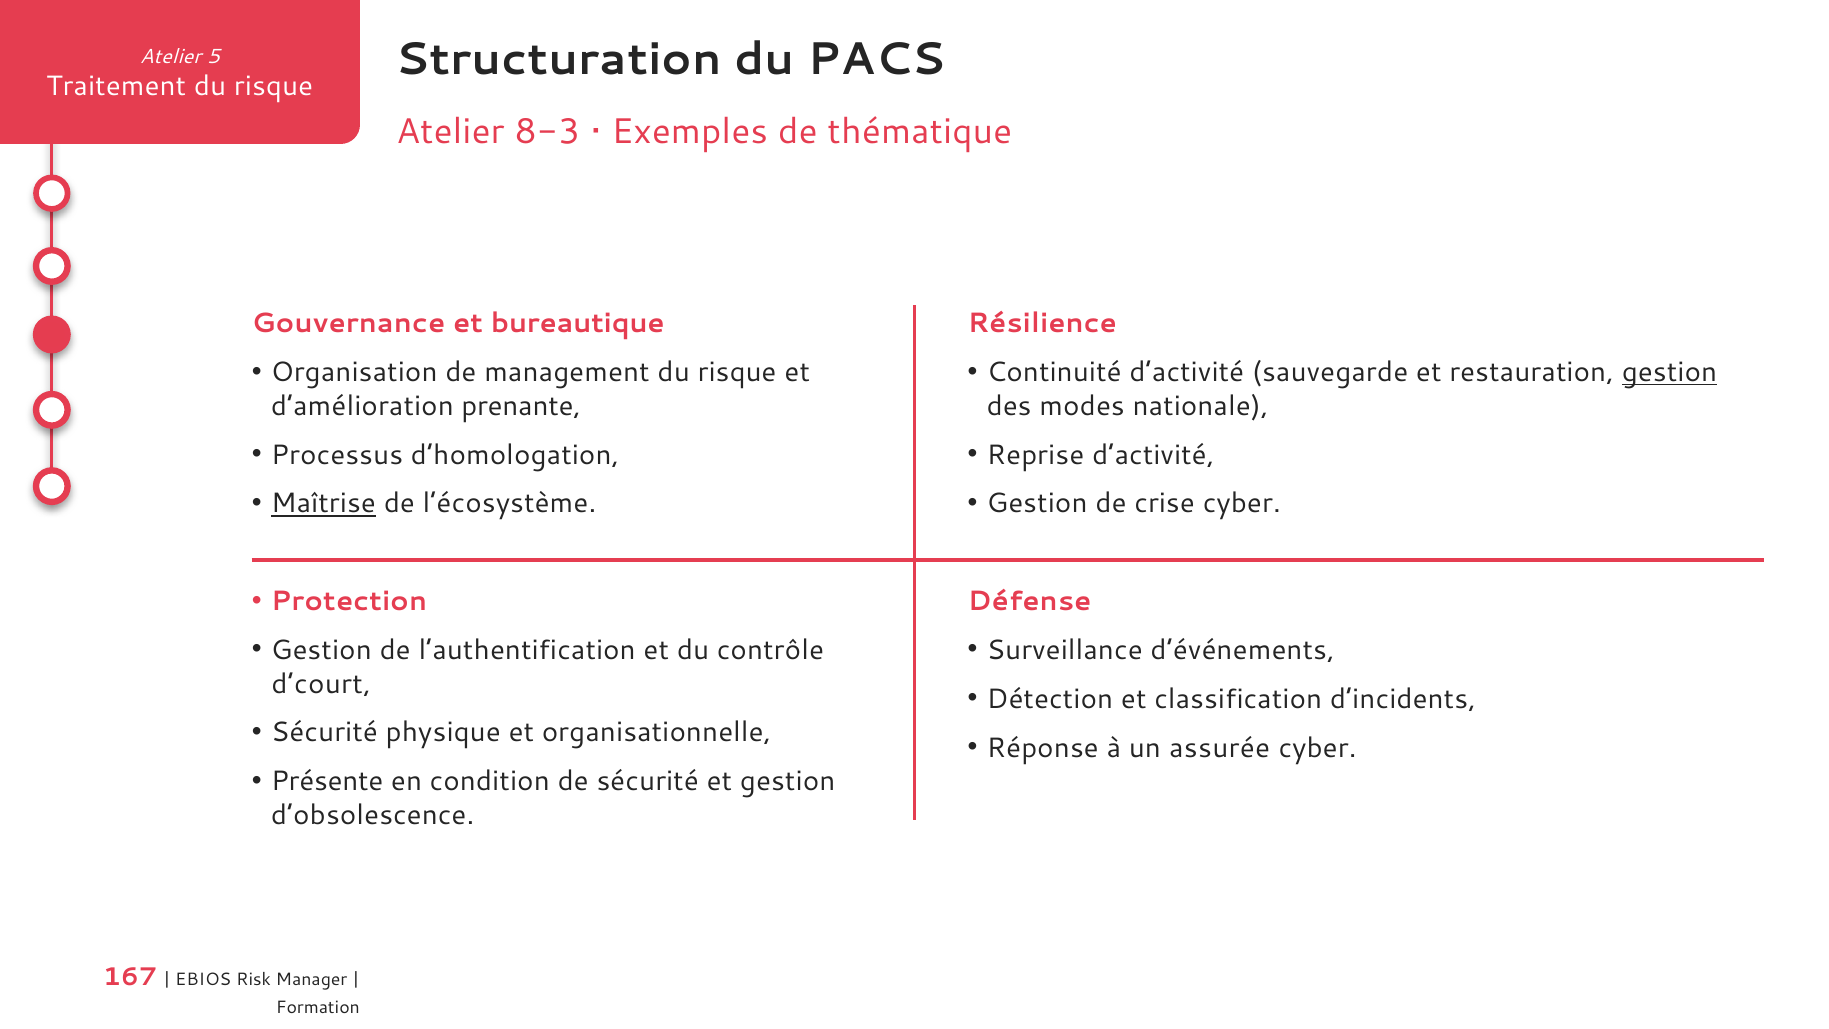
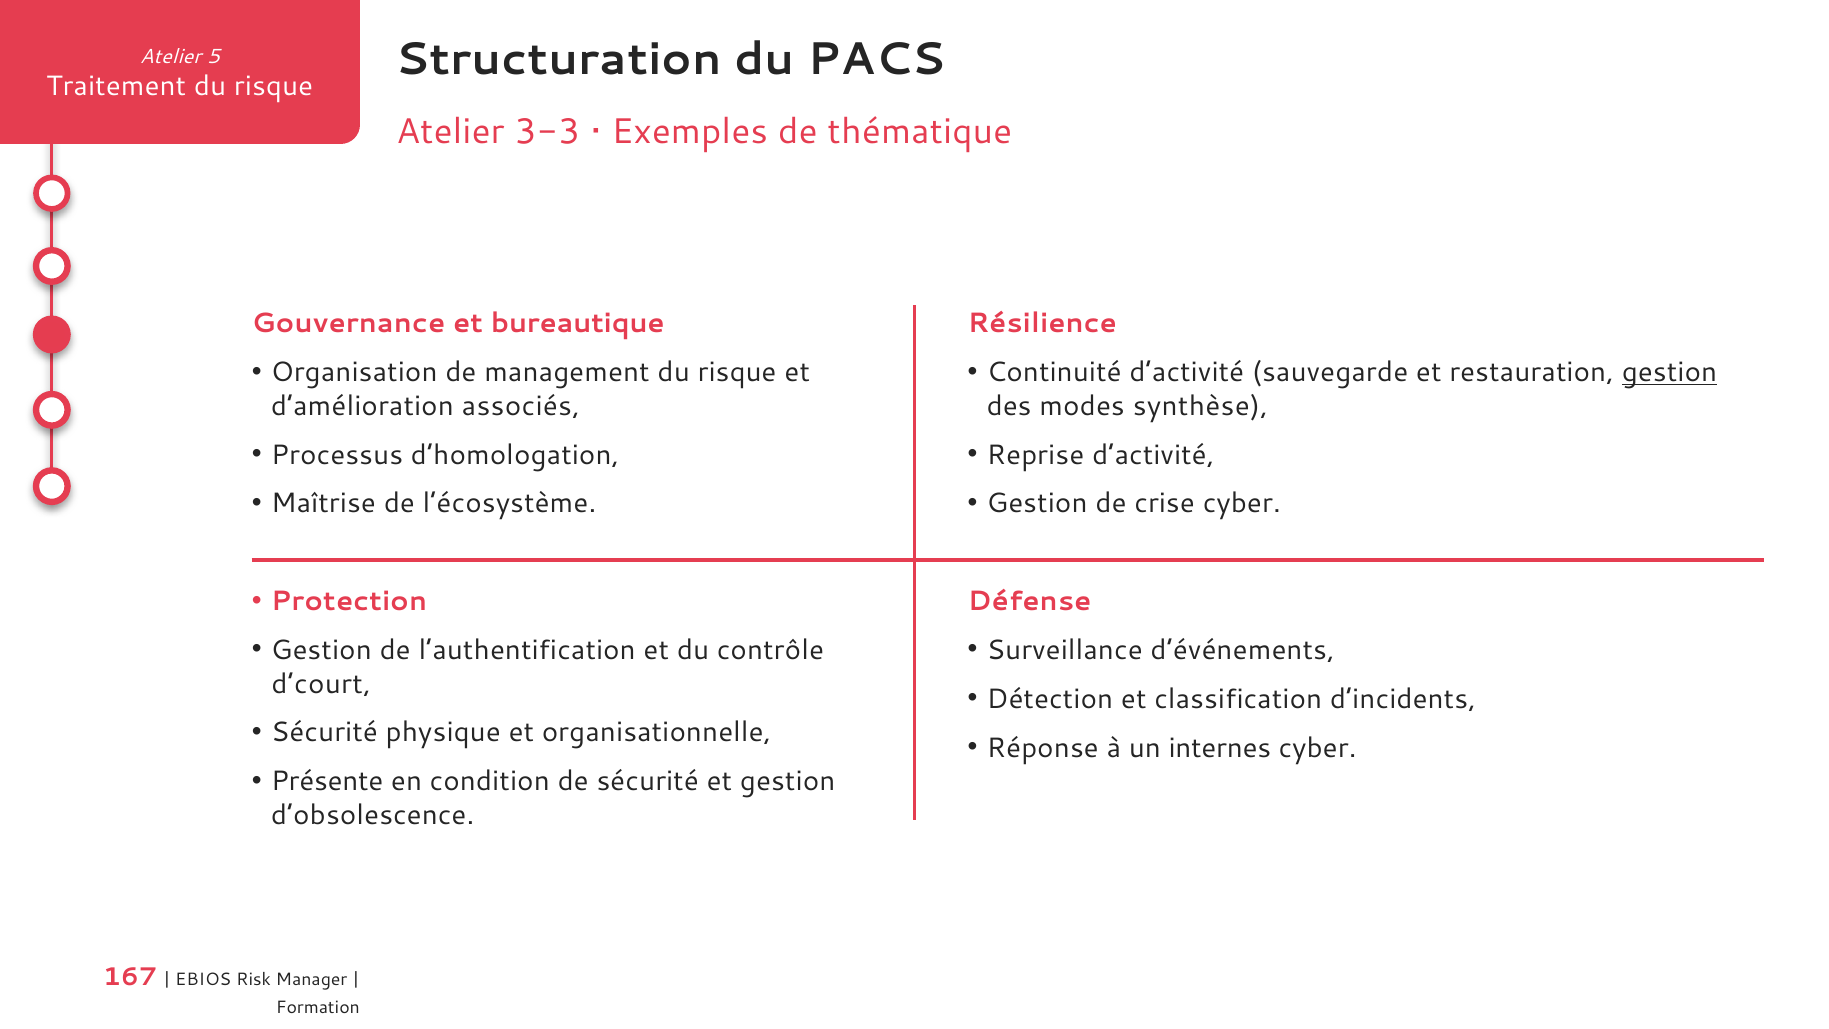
8-3: 8-3 -> 3-3
prenante: prenante -> associés
nationale: nationale -> synthèse
Maîtrise underline: present -> none
assurée: assurée -> internes
